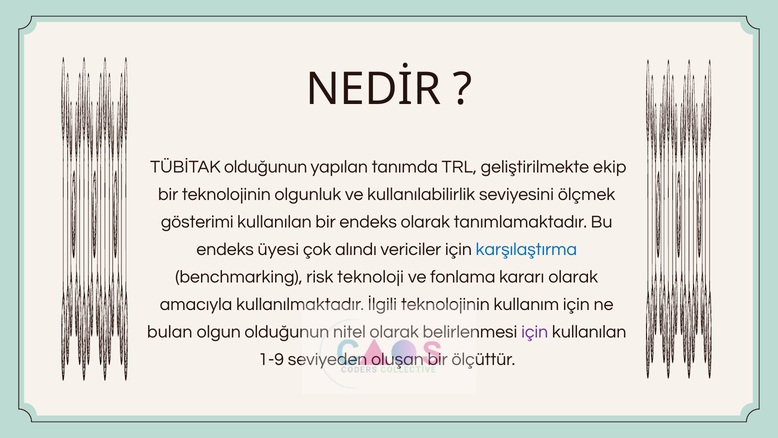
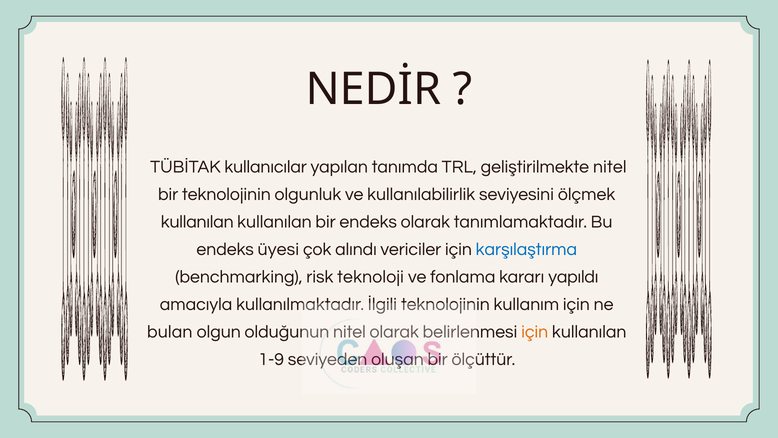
TÜBİTAK olduğunun: olduğunun -> kullanıcılar
geliştirilmekte ekip: ekip -> nitel
gösterimi at (197, 222): gösterimi -> kullanılan
kararı olarak: olarak -> yapıldı
için at (535, 332) colour: purple -> orange
